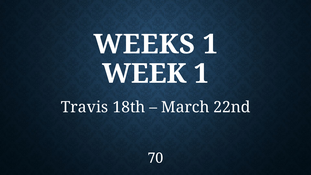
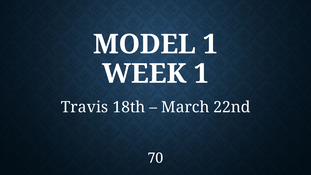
WEEKS: WEEKS -> MODEL
